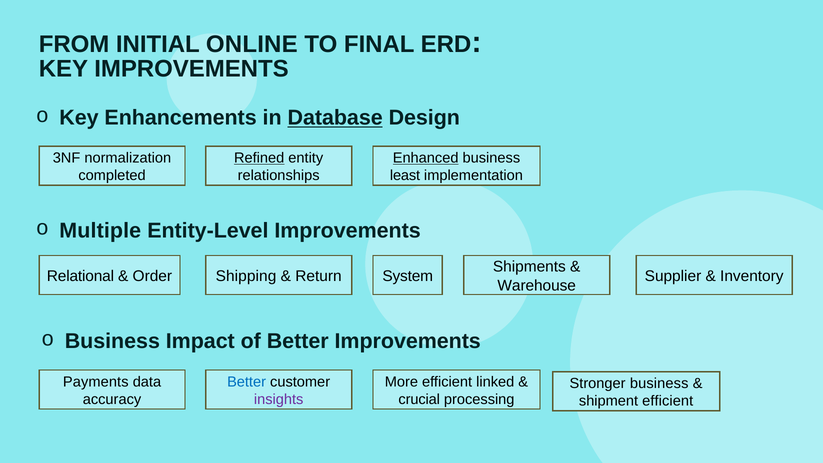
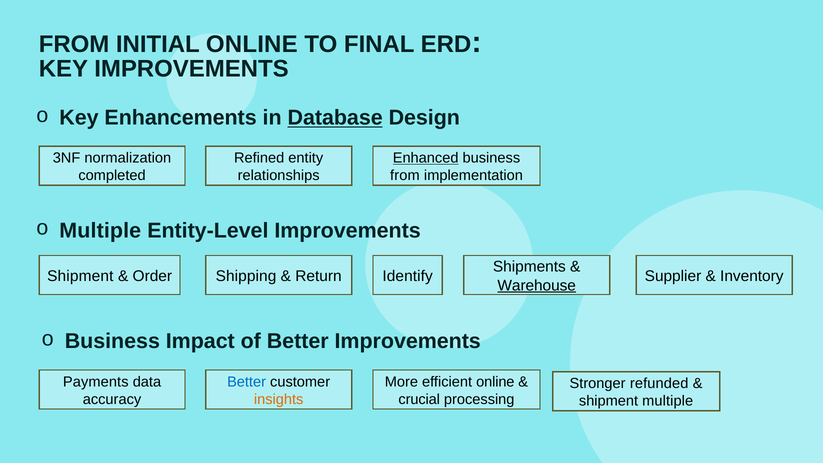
Refined underline: present -> none
least at (405, 175): least -> from
Relational at (80, 276): Relational -> Shipment
System: System -> Identify
Warehouse underline: none -> present
efficient linked: linked -> online
Stronger business: business -> refunded
insights colour: purple -> orange
shipment efficient: efficient -> multiple
